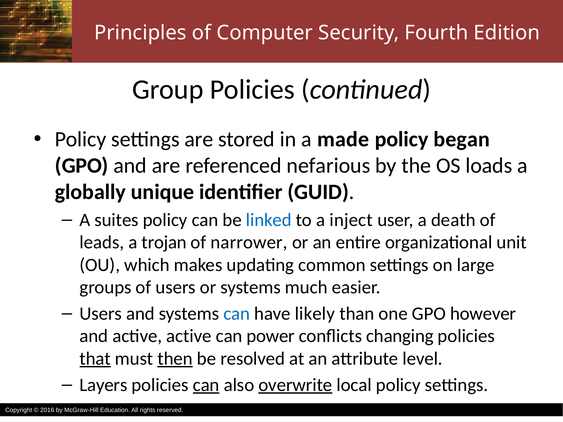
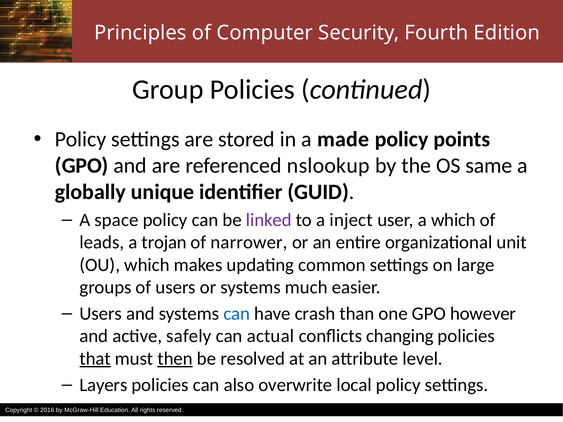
began: began -> points
nefarious: nefarious -> nslookup
loads: loads -> same
suites: suites -> space
linked colour: blue -> purple
a death: death -> which
likely: likely -> crash
active active: active -> safely
power: power -> actual
can at (206, 385) underline: present -> none
overwrite underline: present -> none
